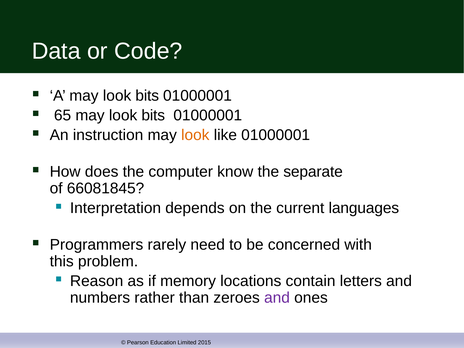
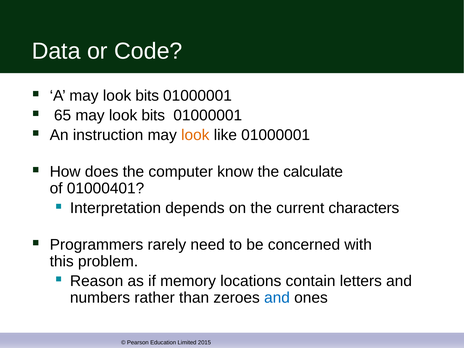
separate: separate -> calculate
66081845: 66081845 -> 01000401
languages: languages -> characters
and at (277, 298) colour: purple -> blue
